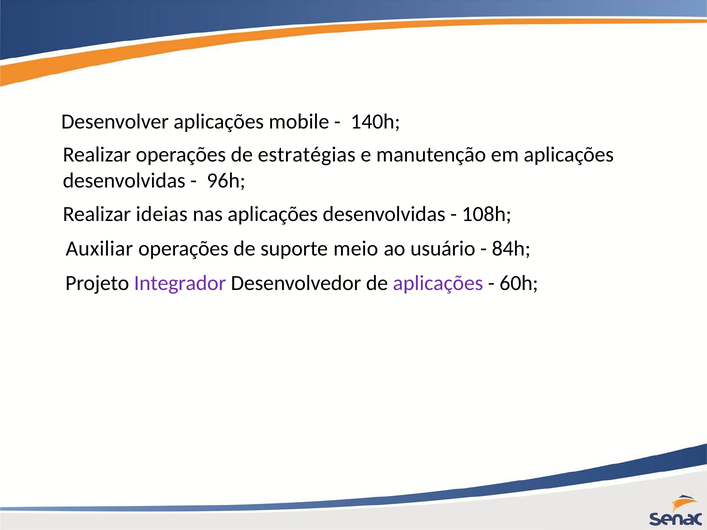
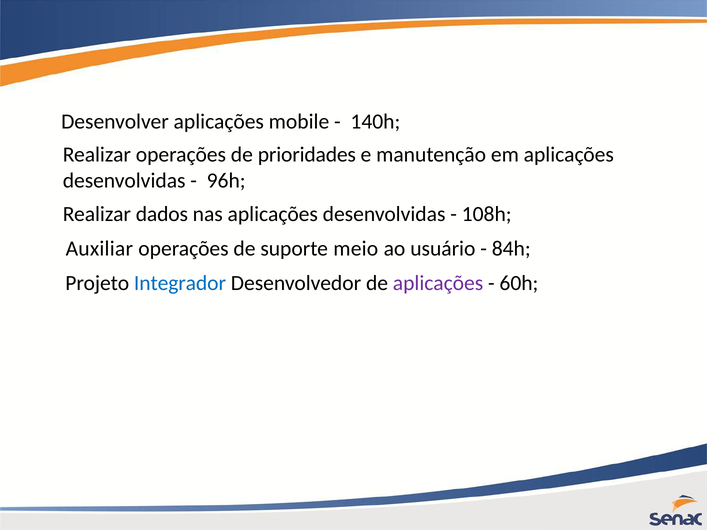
estratégias: estratégias -> prioridades
ideias: ideias -> dados
Integrador colour: purple -> blue
